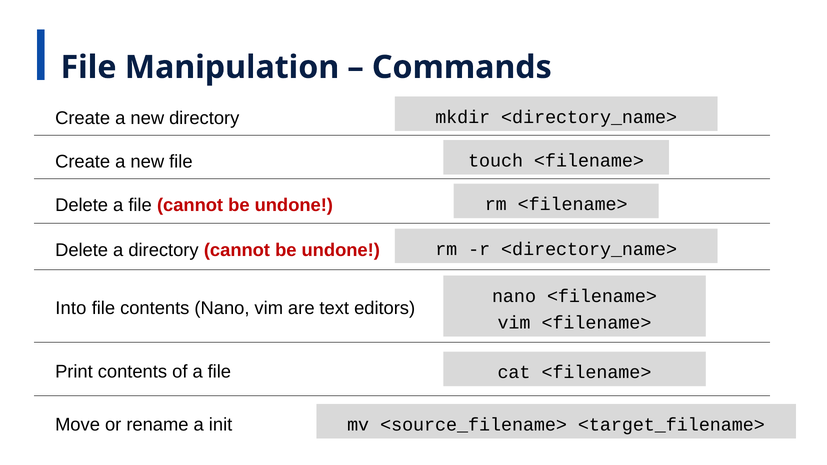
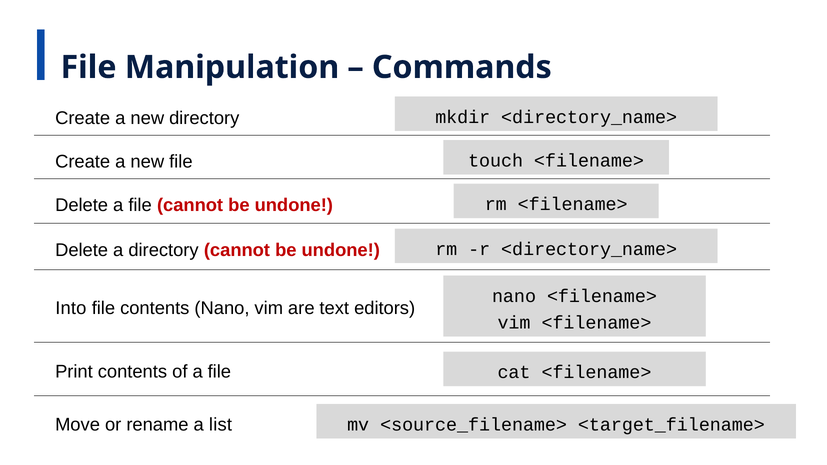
init: init -> list
